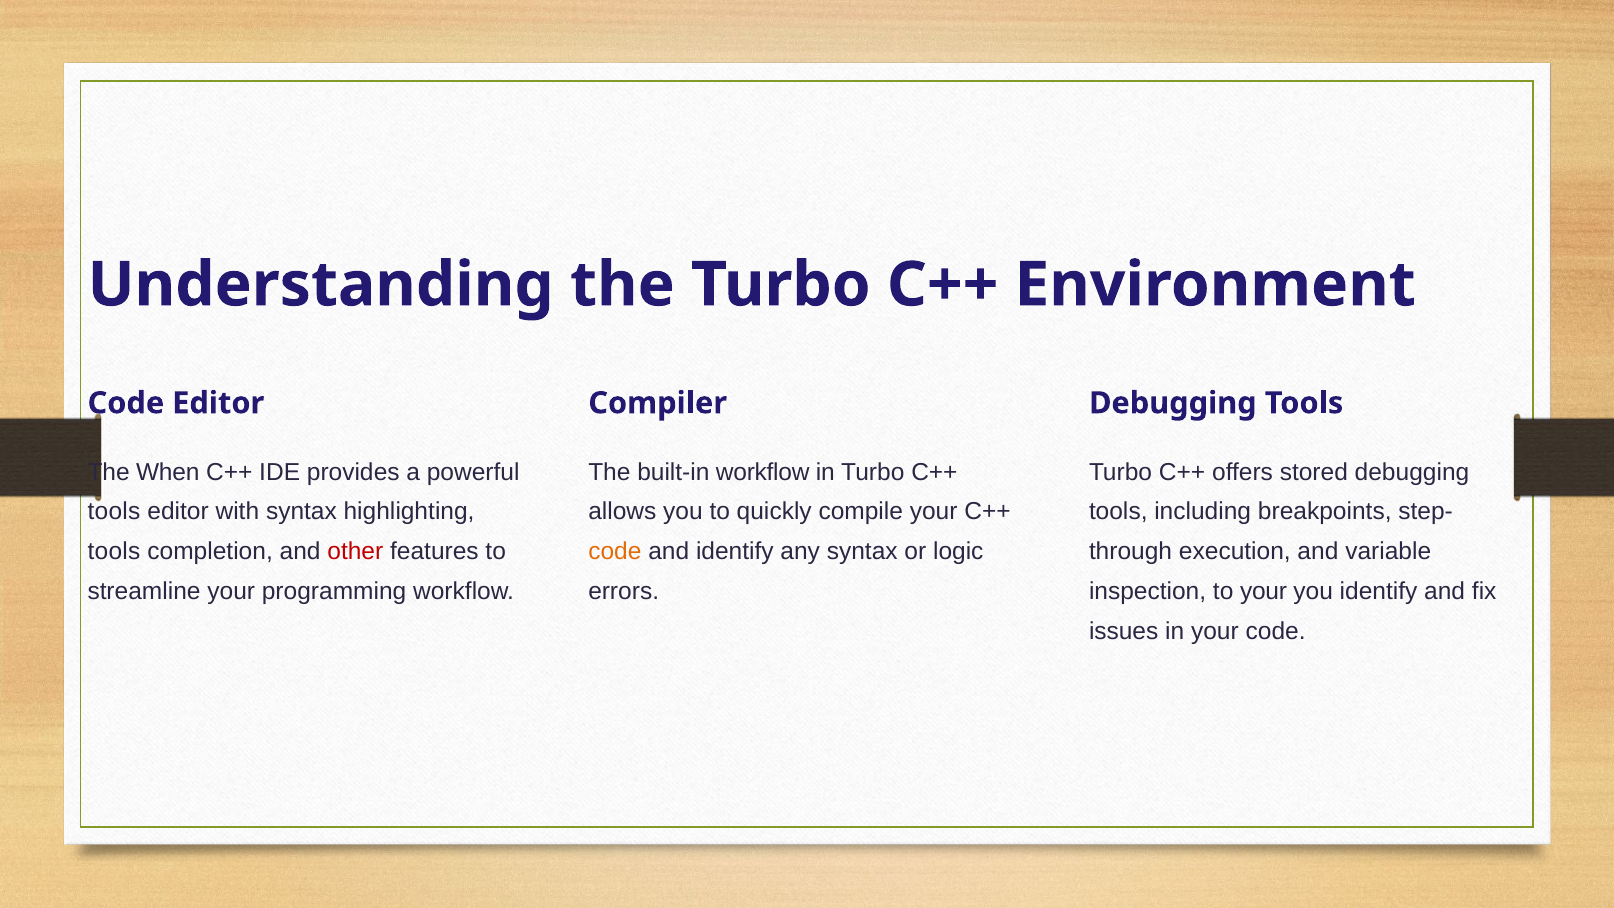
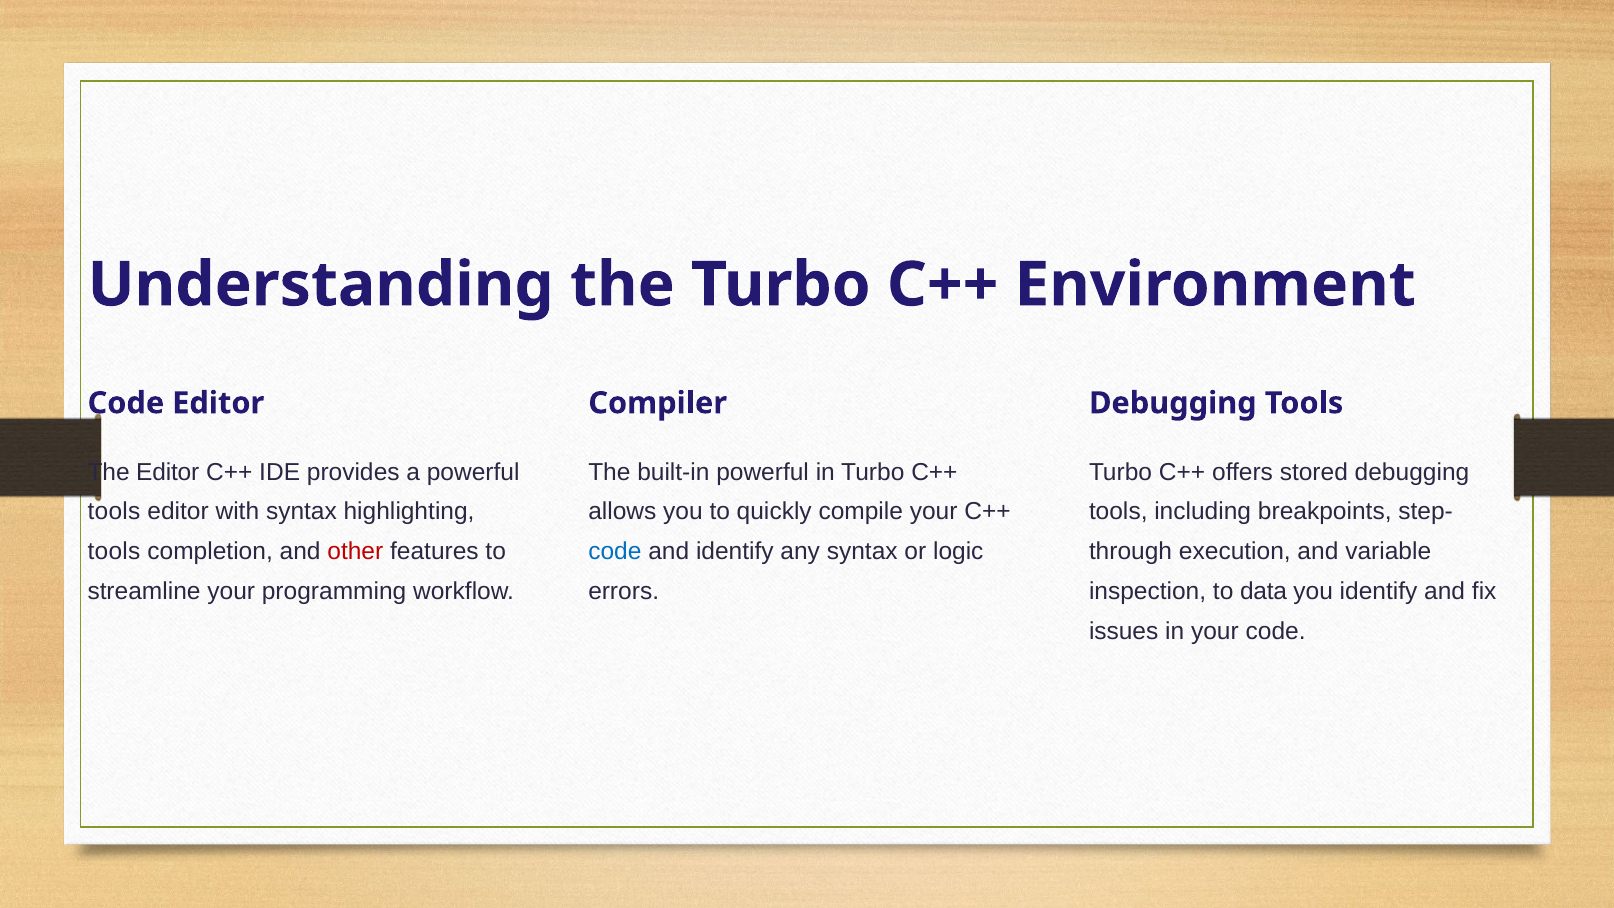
The When: When -> Editor
built-in workflow: workflow -> powerful
code at (615, 552) colour: orange -> blue
to your: your -> data
